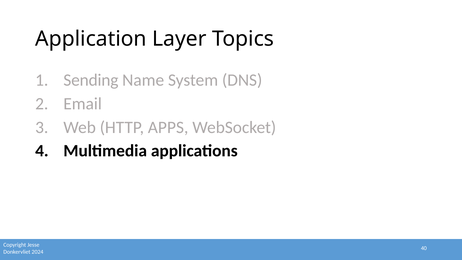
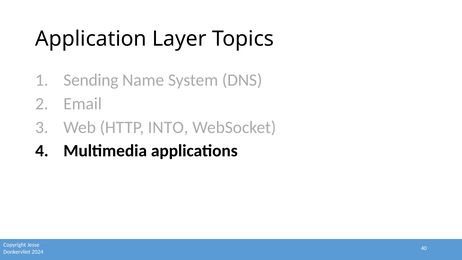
APPS: APPS -> INTO
